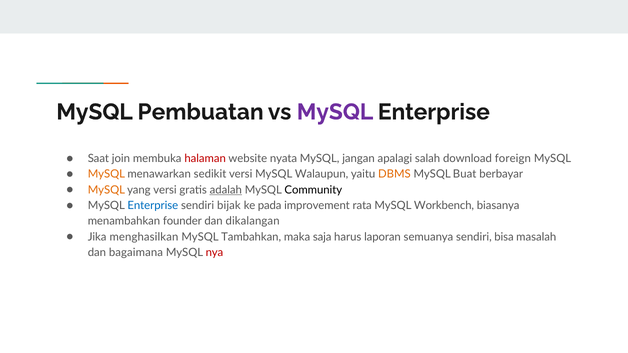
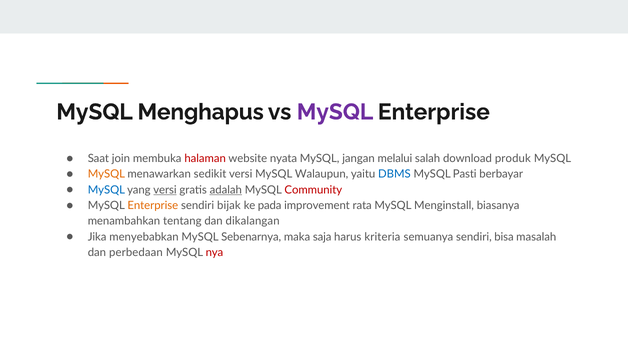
Pembuatan: Pembuatan -> Menghapus
apalagi: apalagi -> melalui
foreign: foreign -> produk
DBMS colour: orange -> blue
Buat: Buat -> Pasti
MySQL at (106, 190) colour: orange -> blue
versi at (165, 190) underline: none -> present
Community colour: black -> red
Enterprise at (153, 206) colour: blue -> orange
Workbench: Workbench -> Menginstall
founder: founder -> tentang
menghasilkan: menghasilkan -> menyebabkan
Tambahkan: Tambahkan -> Sebenarnya
laporan: laporan -> kriteria
bagaimana: bagaimana -> perbedaan
